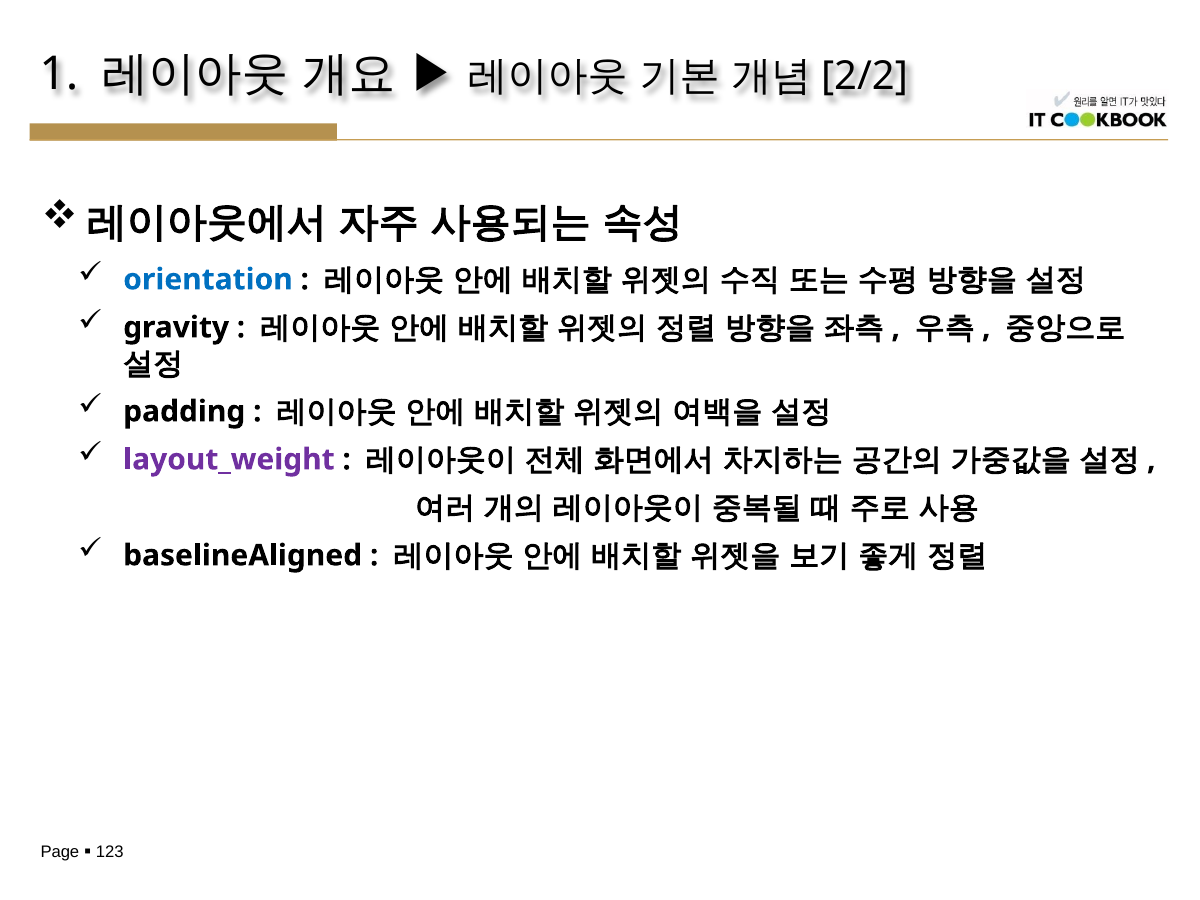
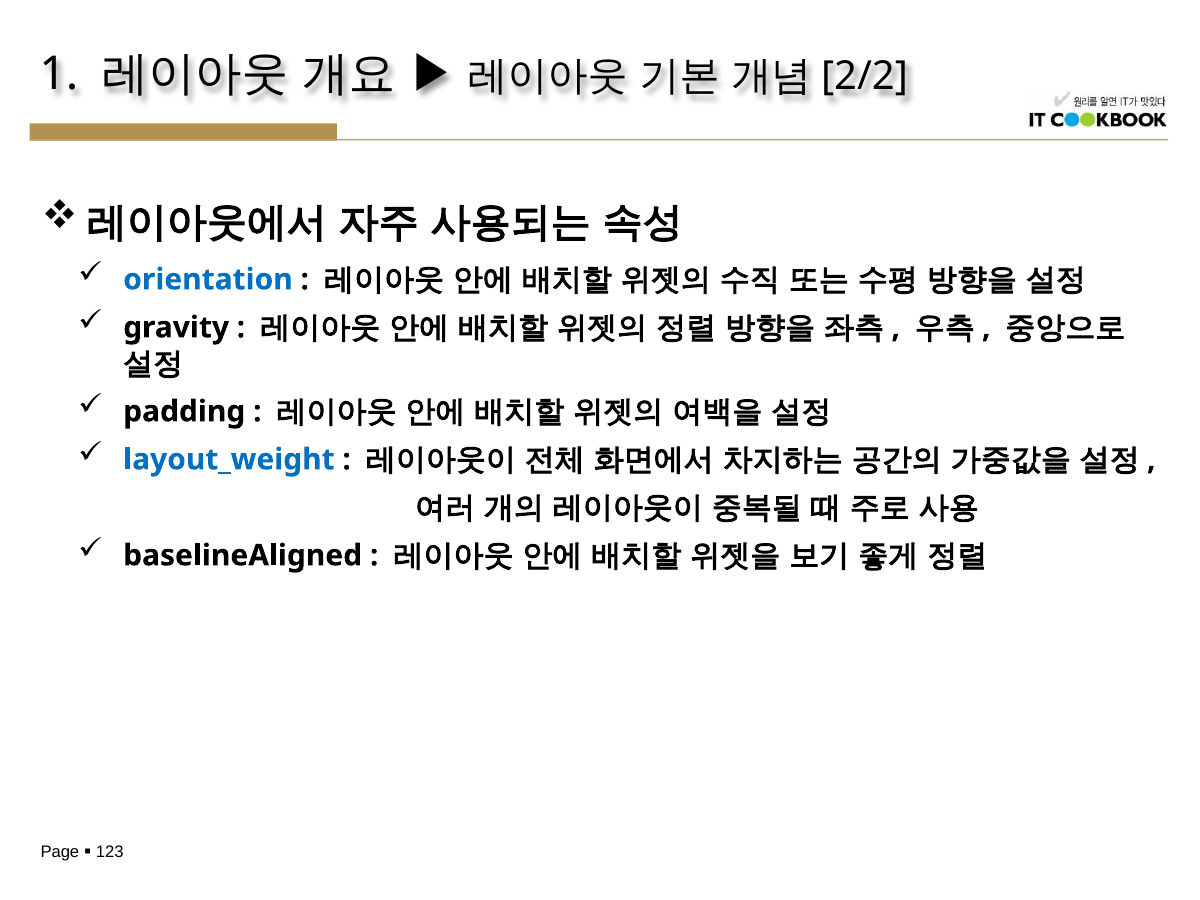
layout_weight colour: purple -> blue
